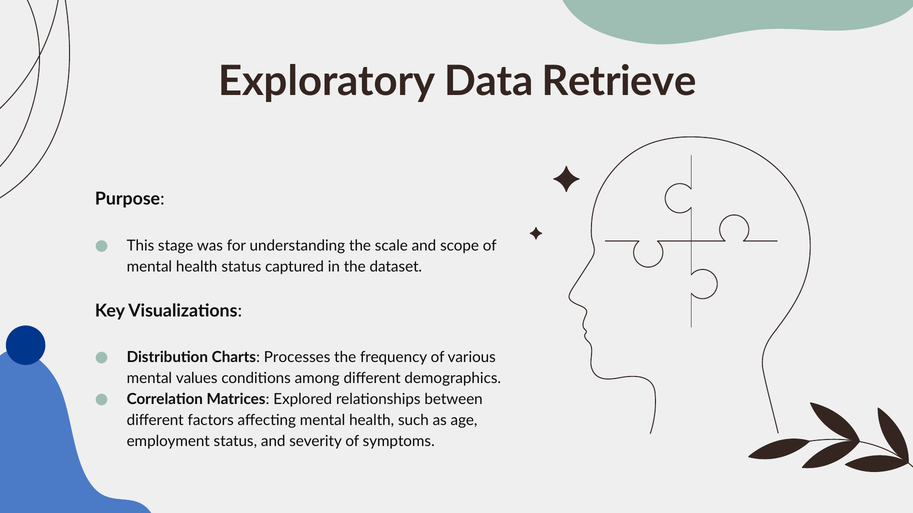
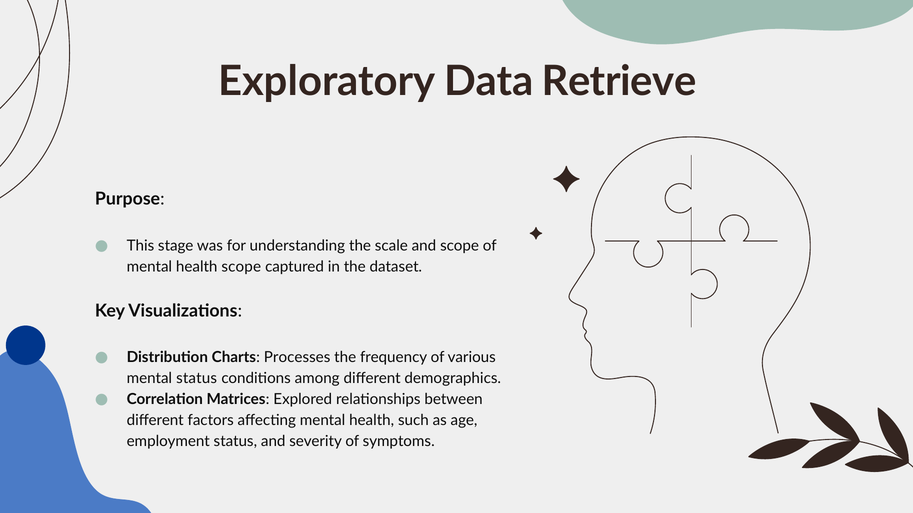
health status: status -> scope
mental values: values -> status
